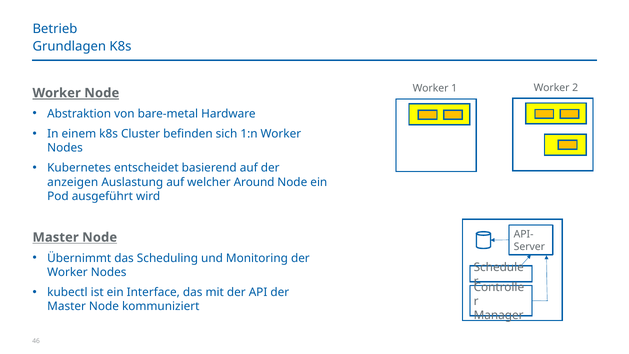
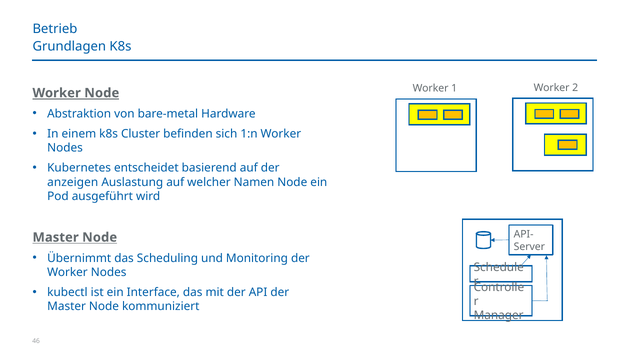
Around: Around -> Namen
